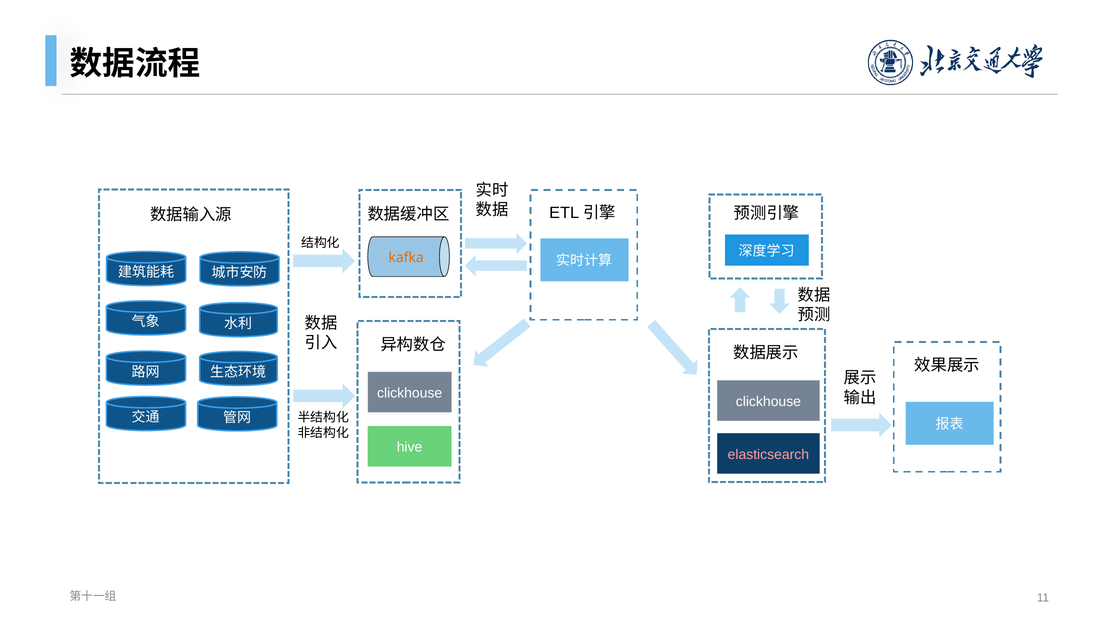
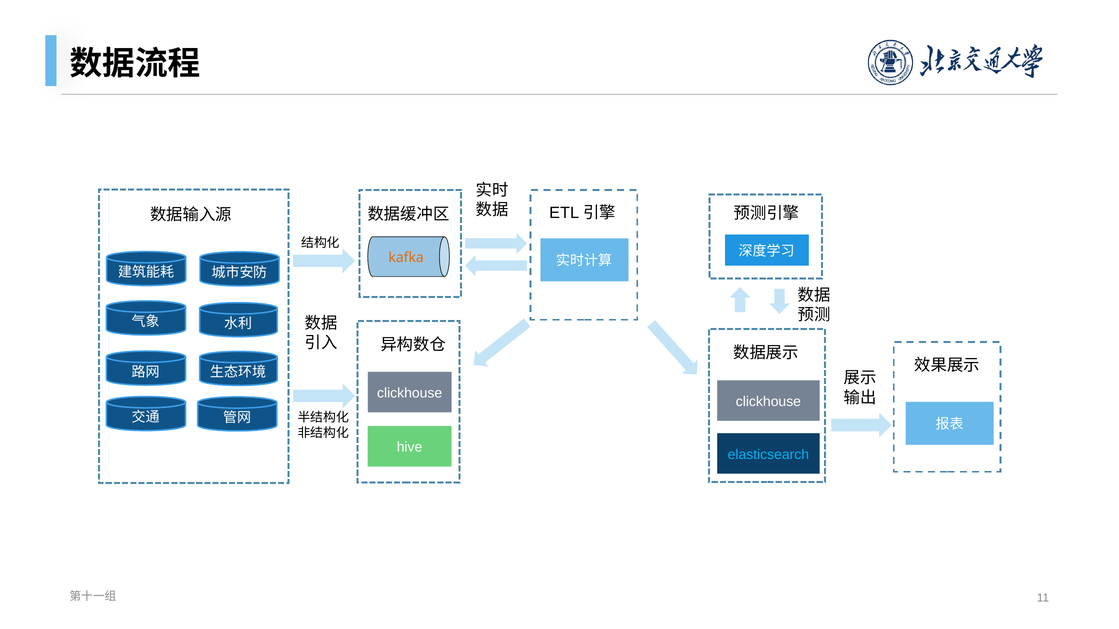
elasticsearch colour: pink -> light blue
